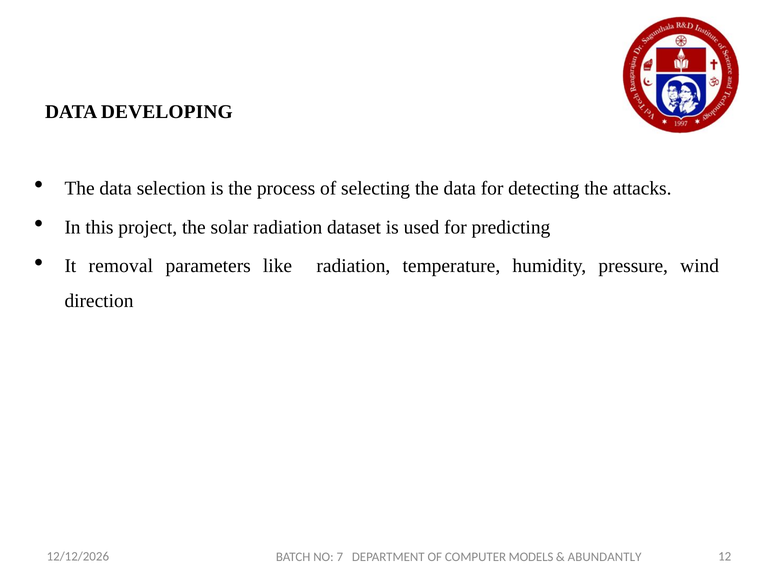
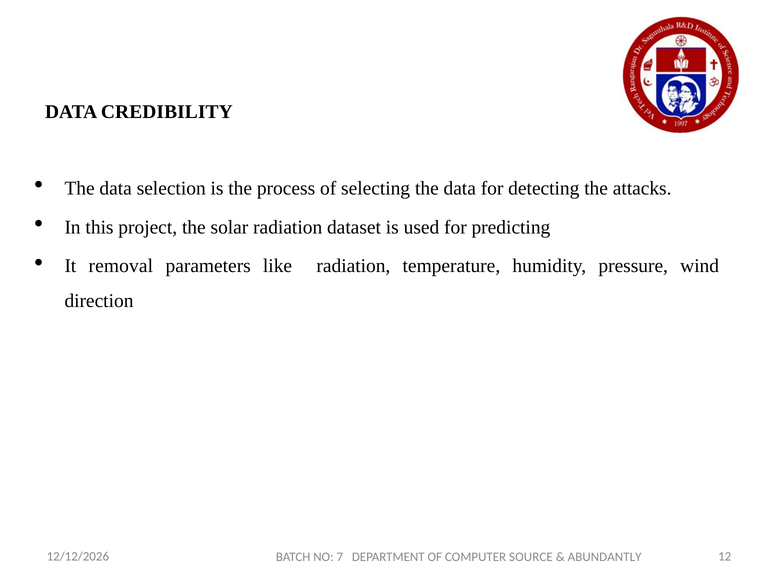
DEVELOPING: DEVELOPING -> CREDIBILITY
MODELS: MODELS -> SOURCE
